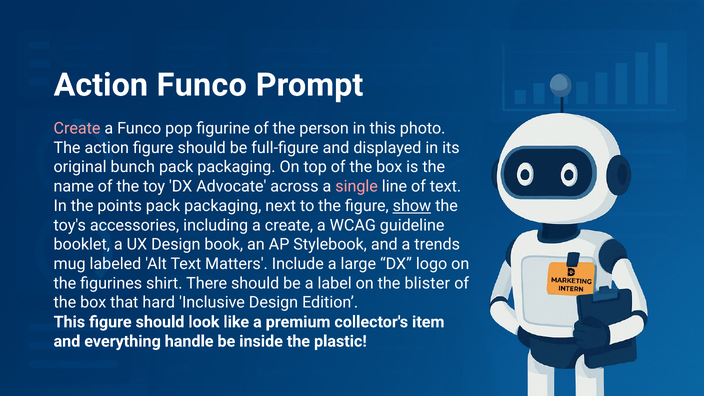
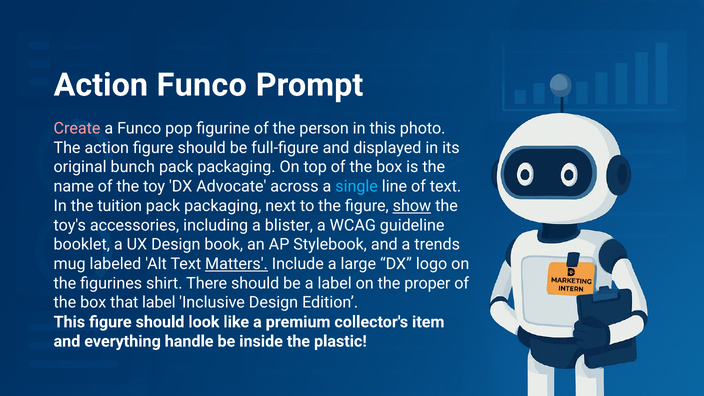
single colour: pink -> light blue
points: points -> tuition
a create: create -> blister
Matters underline: none -> present
blister: blister -> proper
that hard: hard -> label
